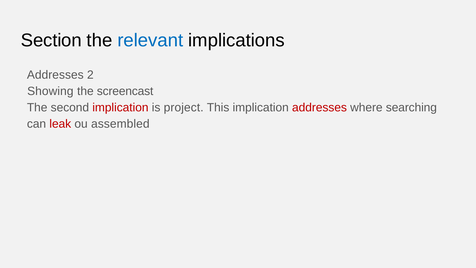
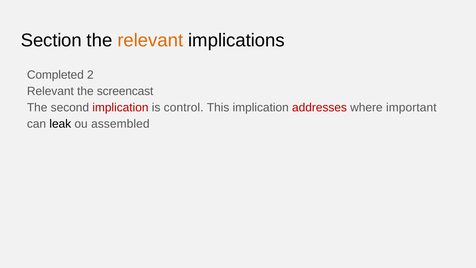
relevant at (150, 40) colour: blue -> orange
Addresses at (55, 75): Addresses -> Completed
Showing at (50, 91): Showing -> Relevant
project: project -> control
searching: searching -> important
leak colour: red -> black
